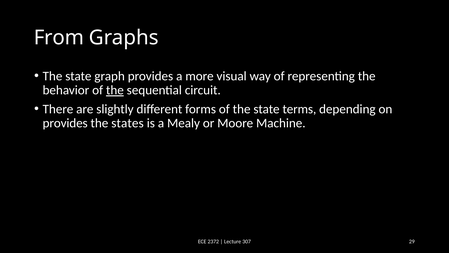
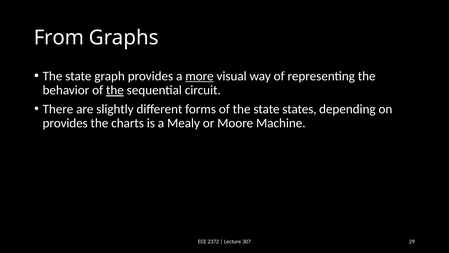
more underline: none -> present
terms: terms -> states
states: states -> charts
